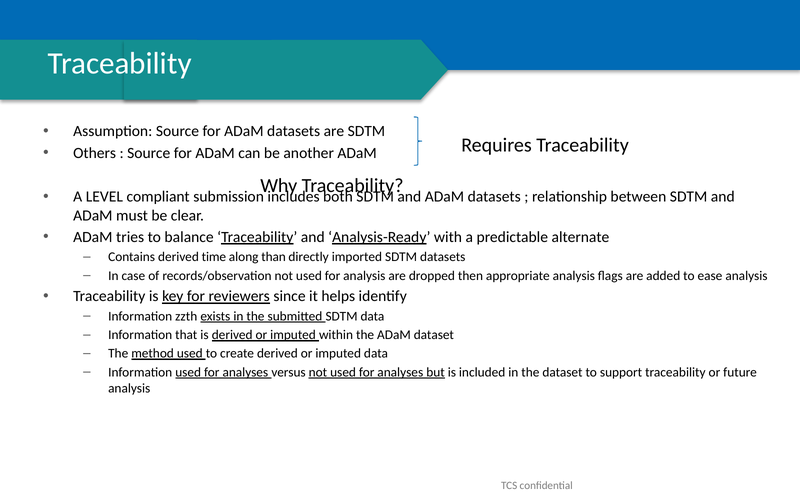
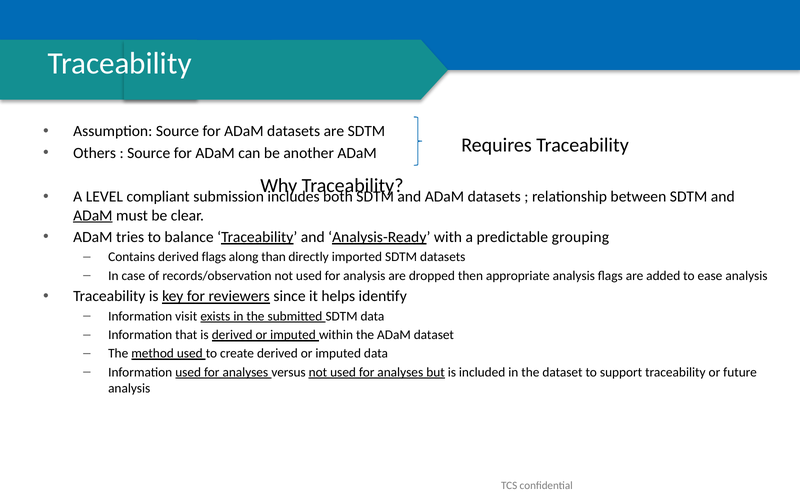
ADaM at (93, 215) underline: none -> present
alternate: alternate -> grouping
derived time: time -> flags
zzth: zzth -> visit
